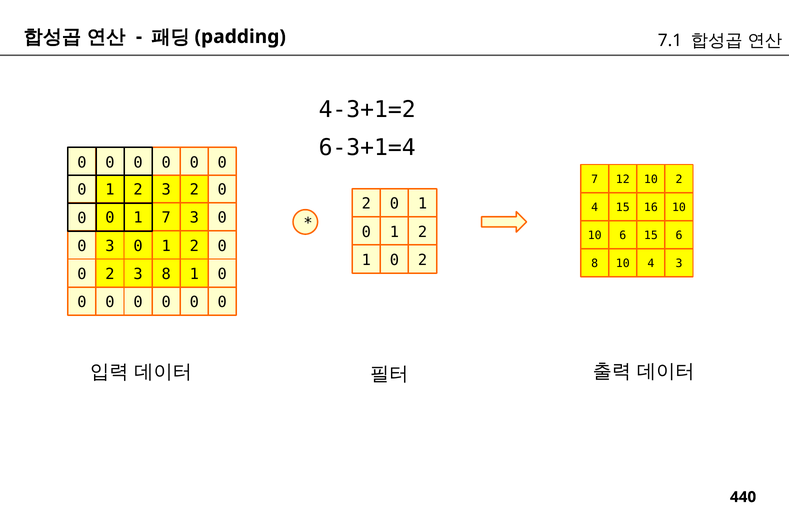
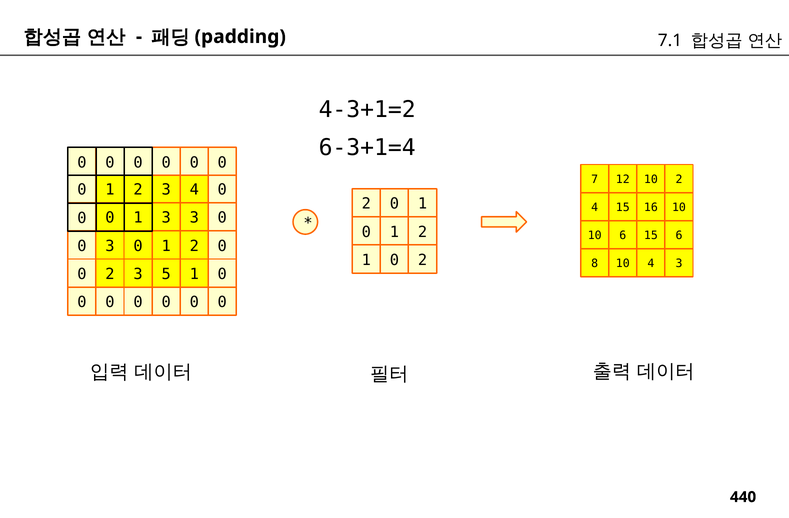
2 3 2: 2 -> 4
1 7: 7 -> 3
3 8: 8 -> 5
